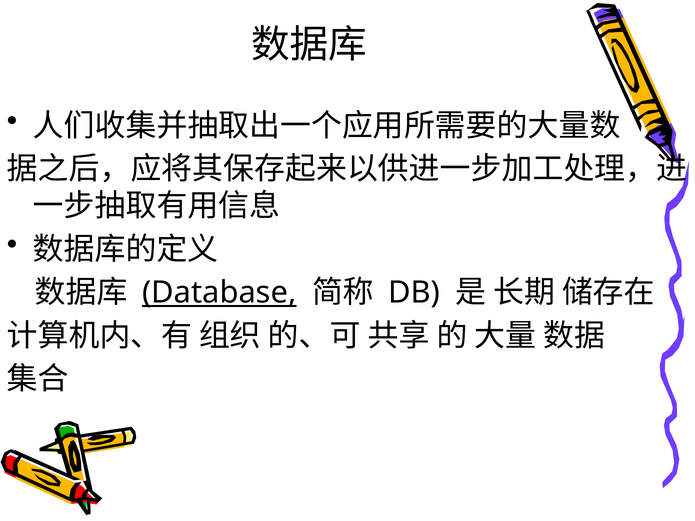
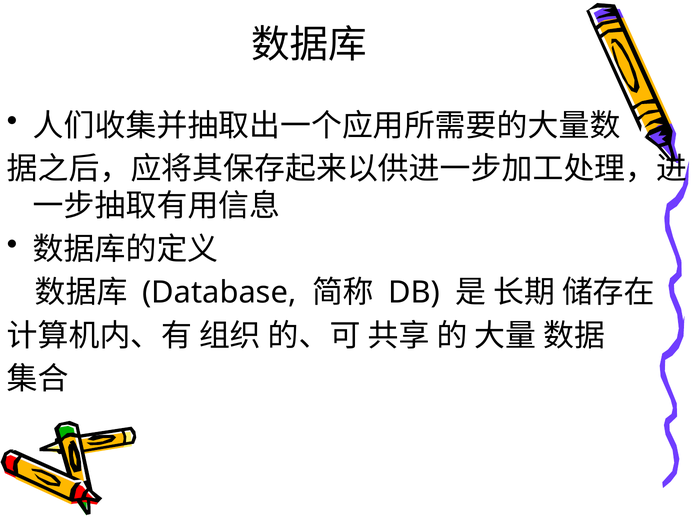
Database underline: present -> none
